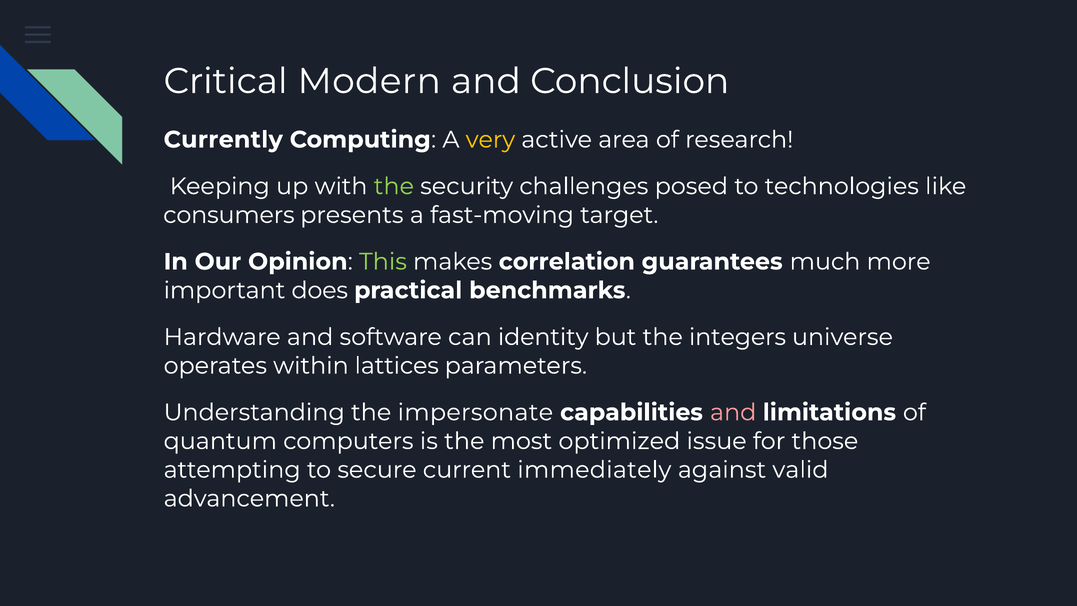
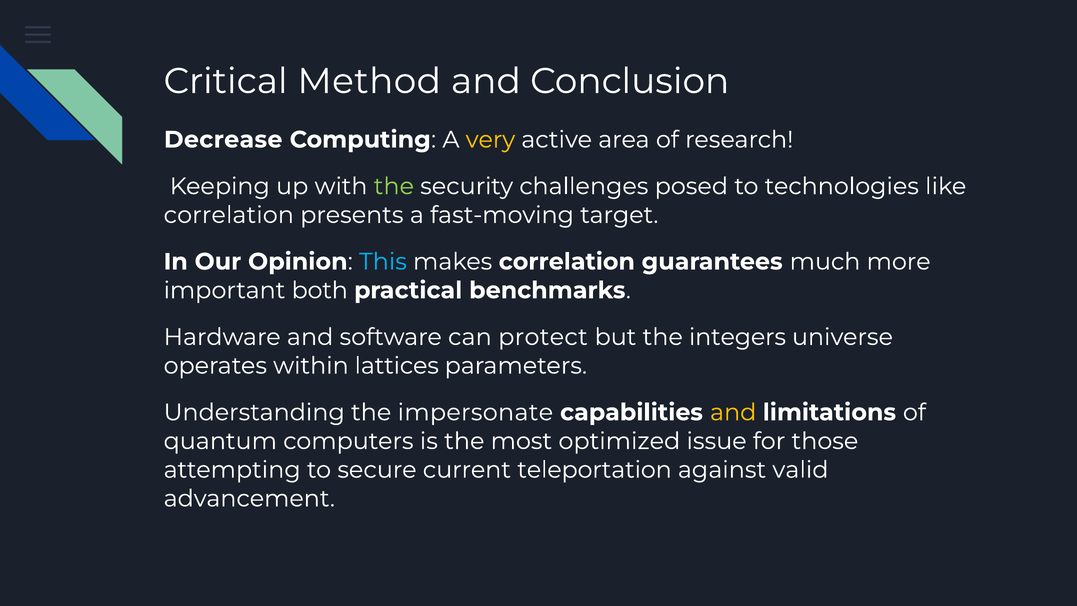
Modern: Modern -> Method
Currently: Currently -> Decrease
consumers at (229, 215): consumers -> correlation
This colour: light green -> light blue
does: does -> both
identity: identity -> protect
and at (733, 412) colour: pink -> yellow
immediately: immediately -> teleportation
